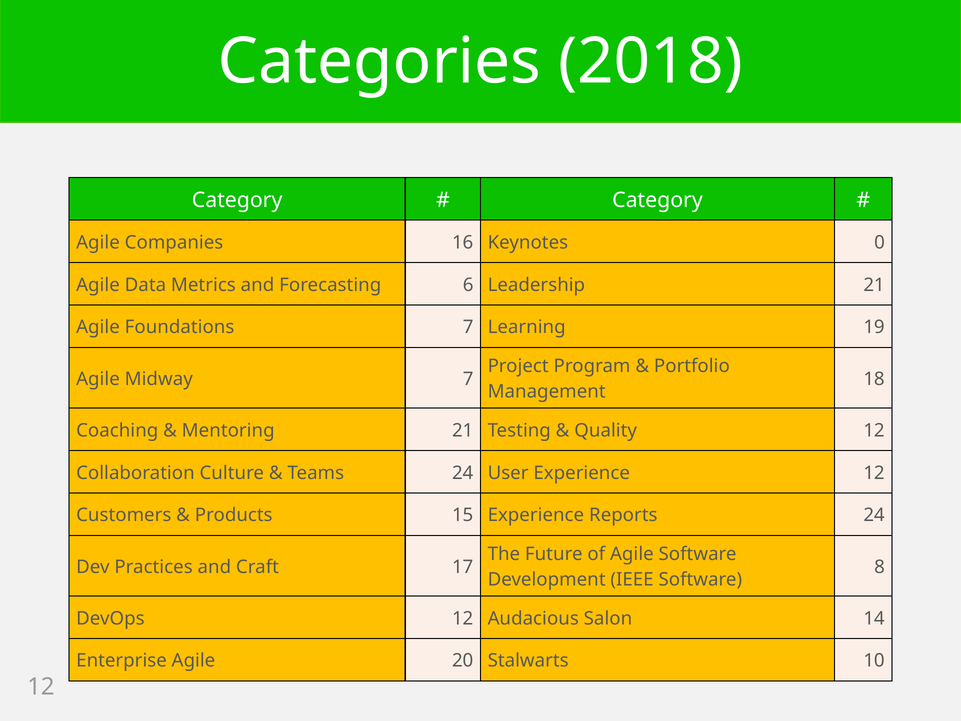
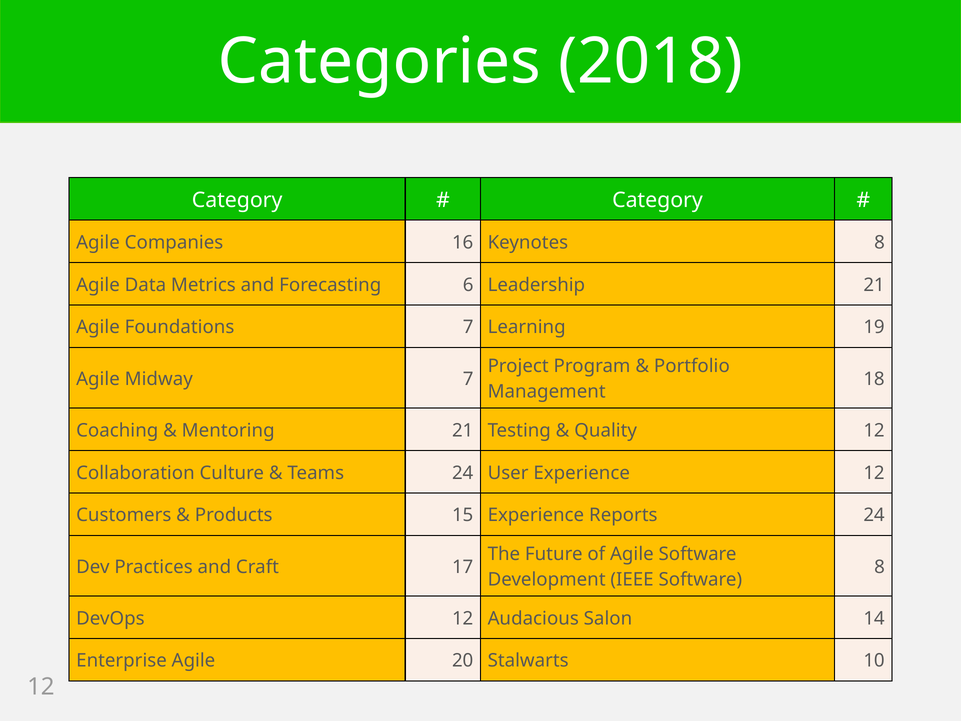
Keynotes 0: 0 -> 8
